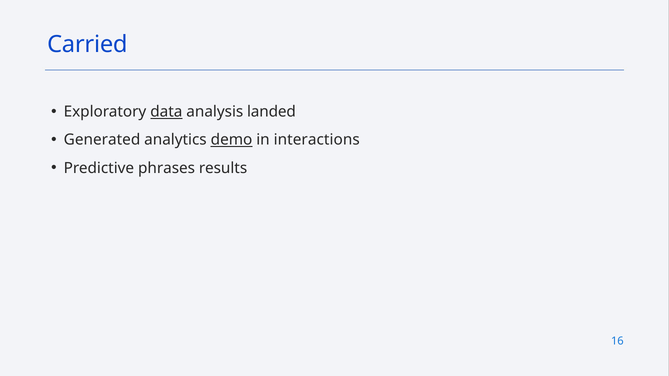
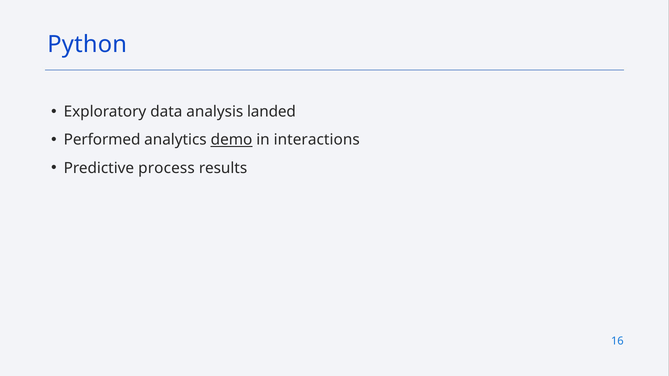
Carried: Carried -> Python
data underline: present -> none
Generated: Generated -> Performed
phrases: phrases -> process
